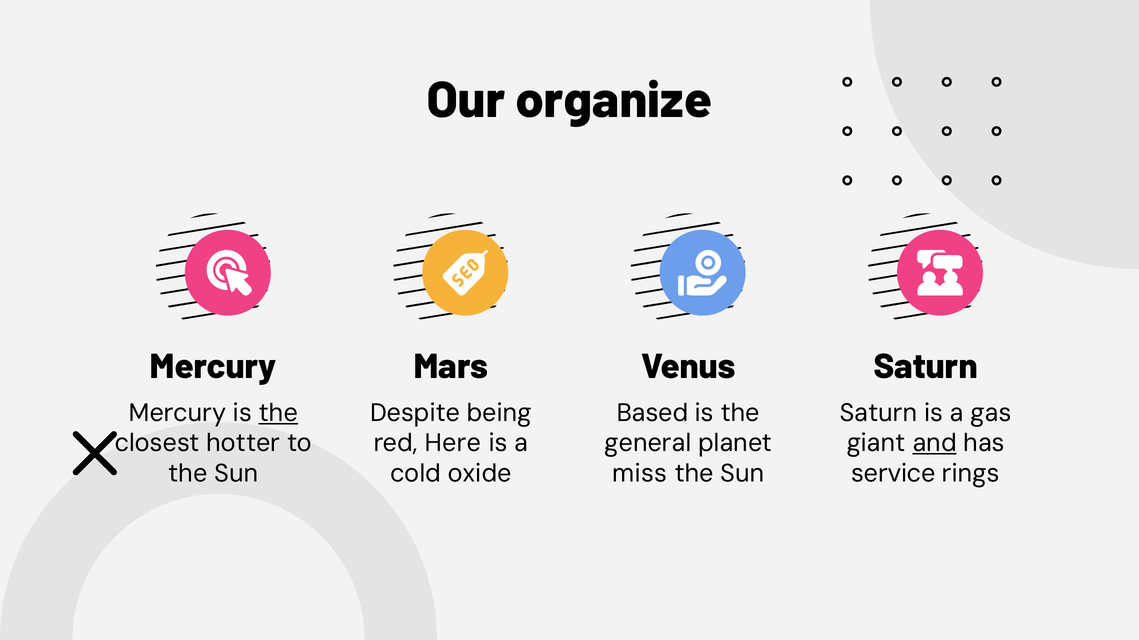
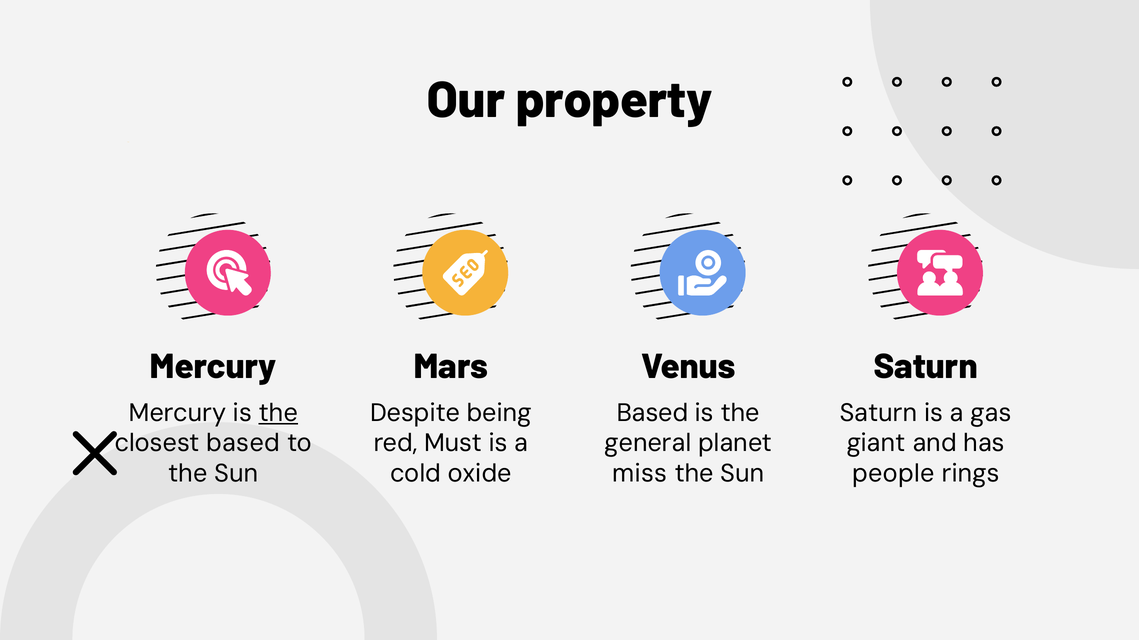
organize: organize -> property
closest hotter: hotter -> based
Here: Here -> Must
and underline: present -> none
service: service -> people
